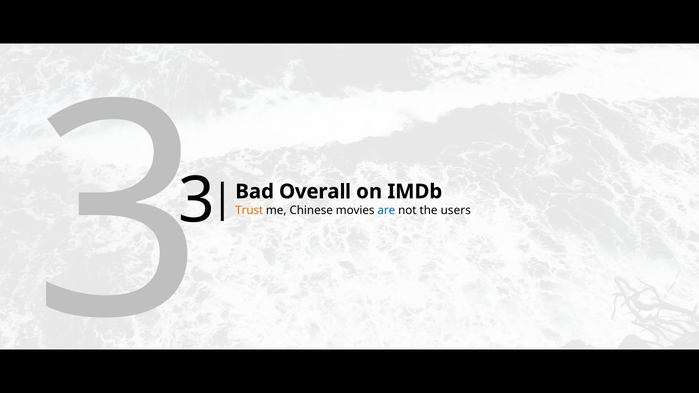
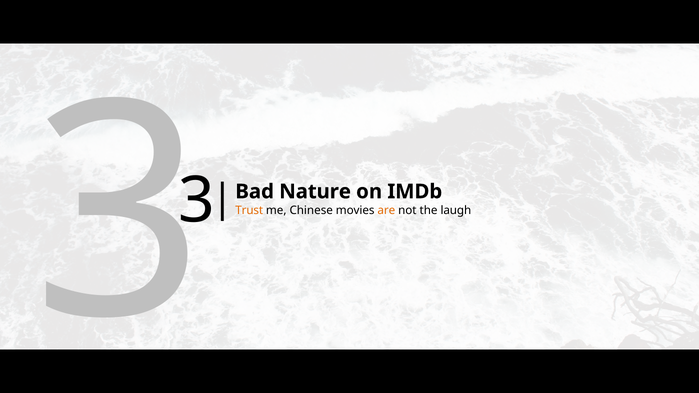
Overall: Overall -> Nature
are colour: blue -> orange
users: users -> laugh
